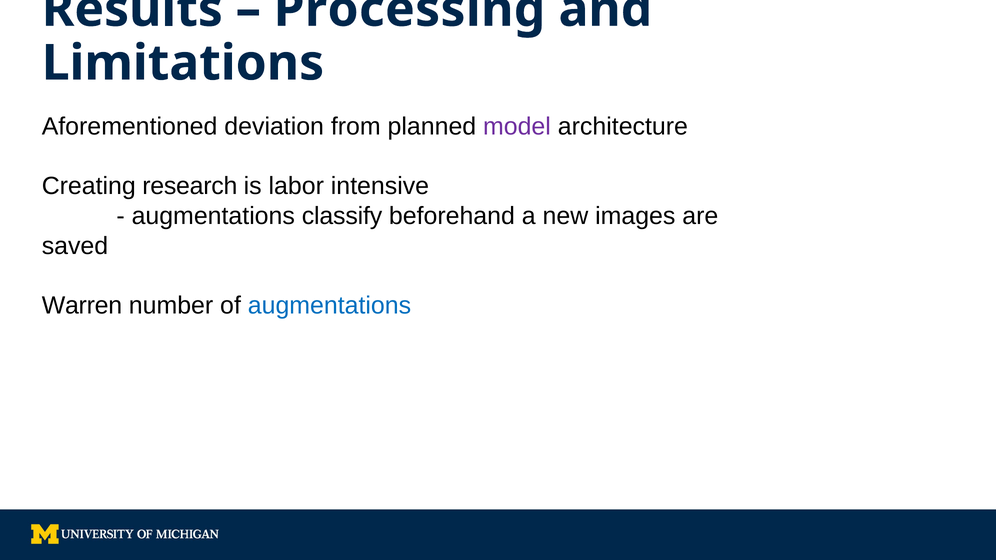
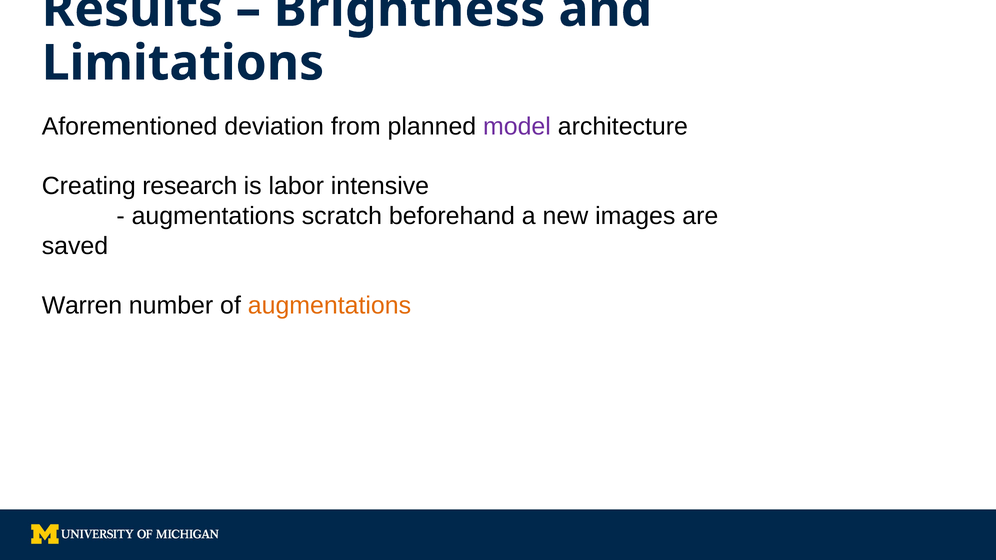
Processing: Processing -> Brightness
classify: classify -> scratch
augmentations at (329, 306) colour: blue -> orange
